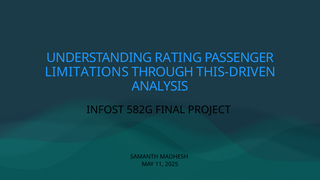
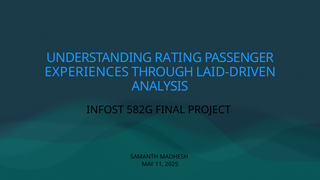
LIMITATIONS: LIMITATIONS -> EXPERIENCES
THIS-DRIVEN: THIS-DRIVEN -> LAID-DRIVEN
